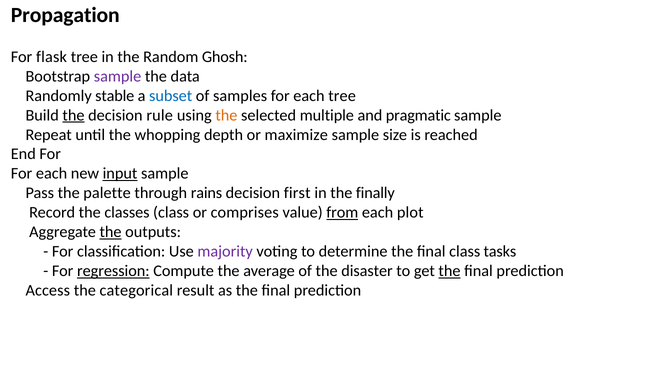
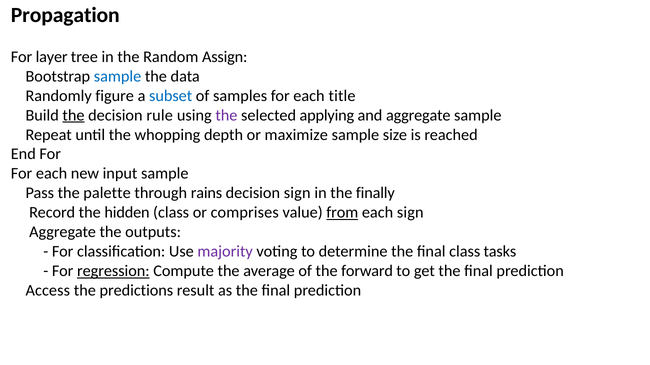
flask: flask -> layer
Ghosh: Ghosh -> Assign
sample at (118, 76) colour: purple -> blue
stable: stable -> figure
each tree: tree -> title
the at (226, 115) colour: orange -> purple
multiple: multiple -> applying
and pragmatic: pragmatic -> aggregate
input underline: present -> none
decision first: first -> sign
classes: classes -> hidden
each plot: plot -> sign
the at (111, 232) underline: present -> none
disaster: disaster -> forward
the at (450, 271) underline: present -> none
categorical: categorical -> predictions
